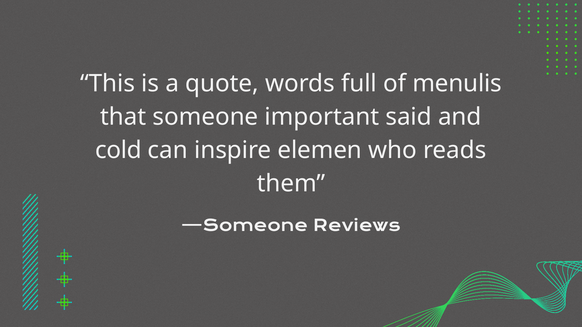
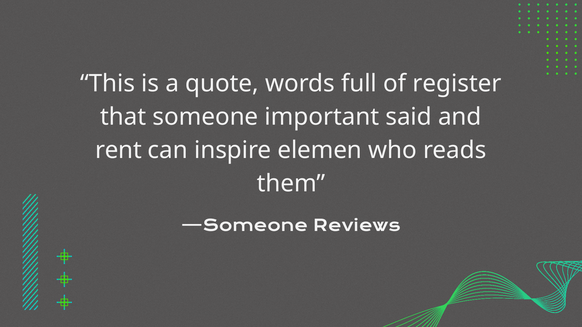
menulis: menulis -> register
cold: cold -> rent
